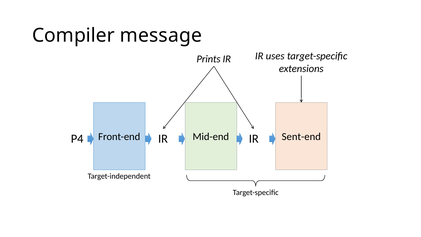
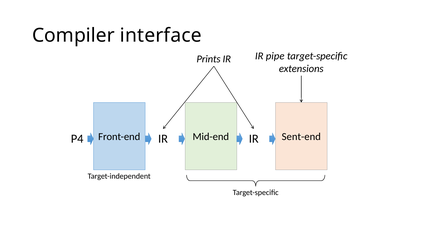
message: message -> interface
uses: uses -> pipe
